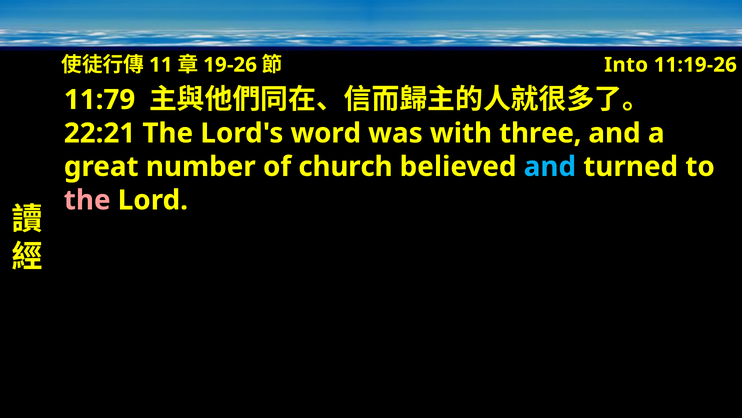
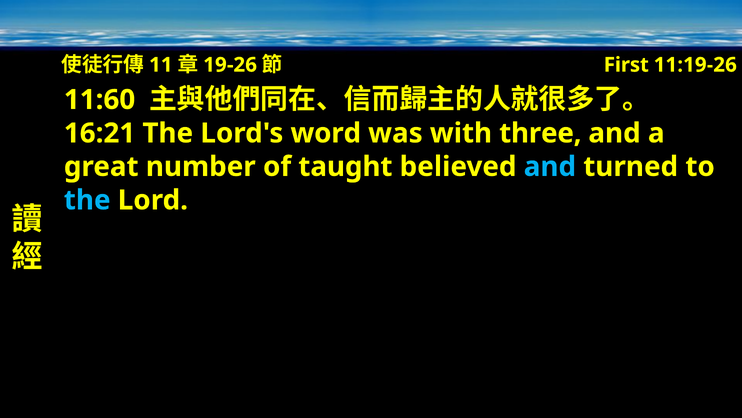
Into: Into -> First
11:79: 11:79 -> 11:60
22:21: 22:21 -> 16:21
church: church -> taught
the at (87, 200) colour: pink -> light blue
